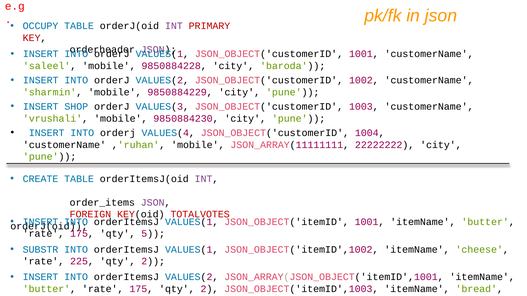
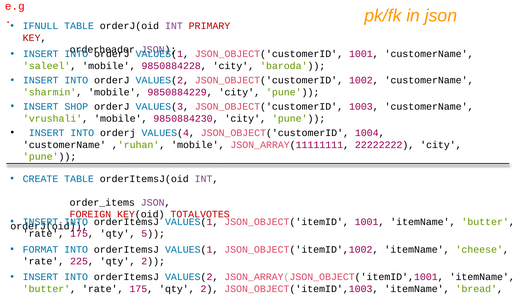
OCCUPY: OCCUPY -> IFNULL
SUBSTR: SUBSTR -> FORMAT
